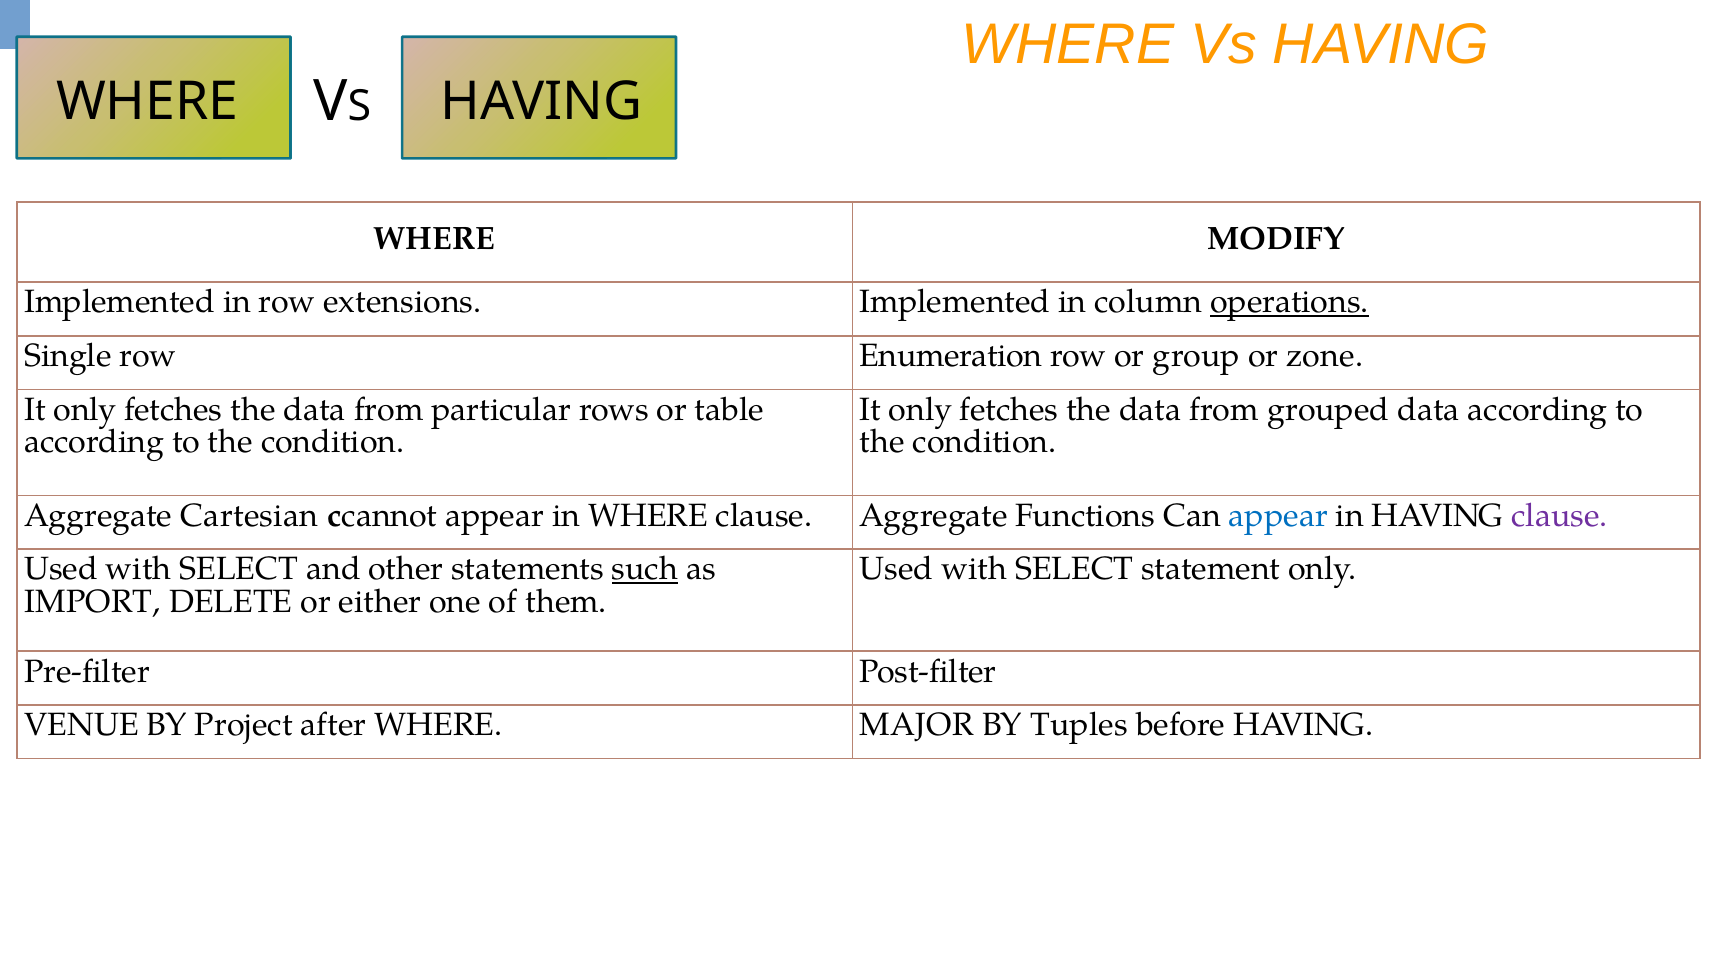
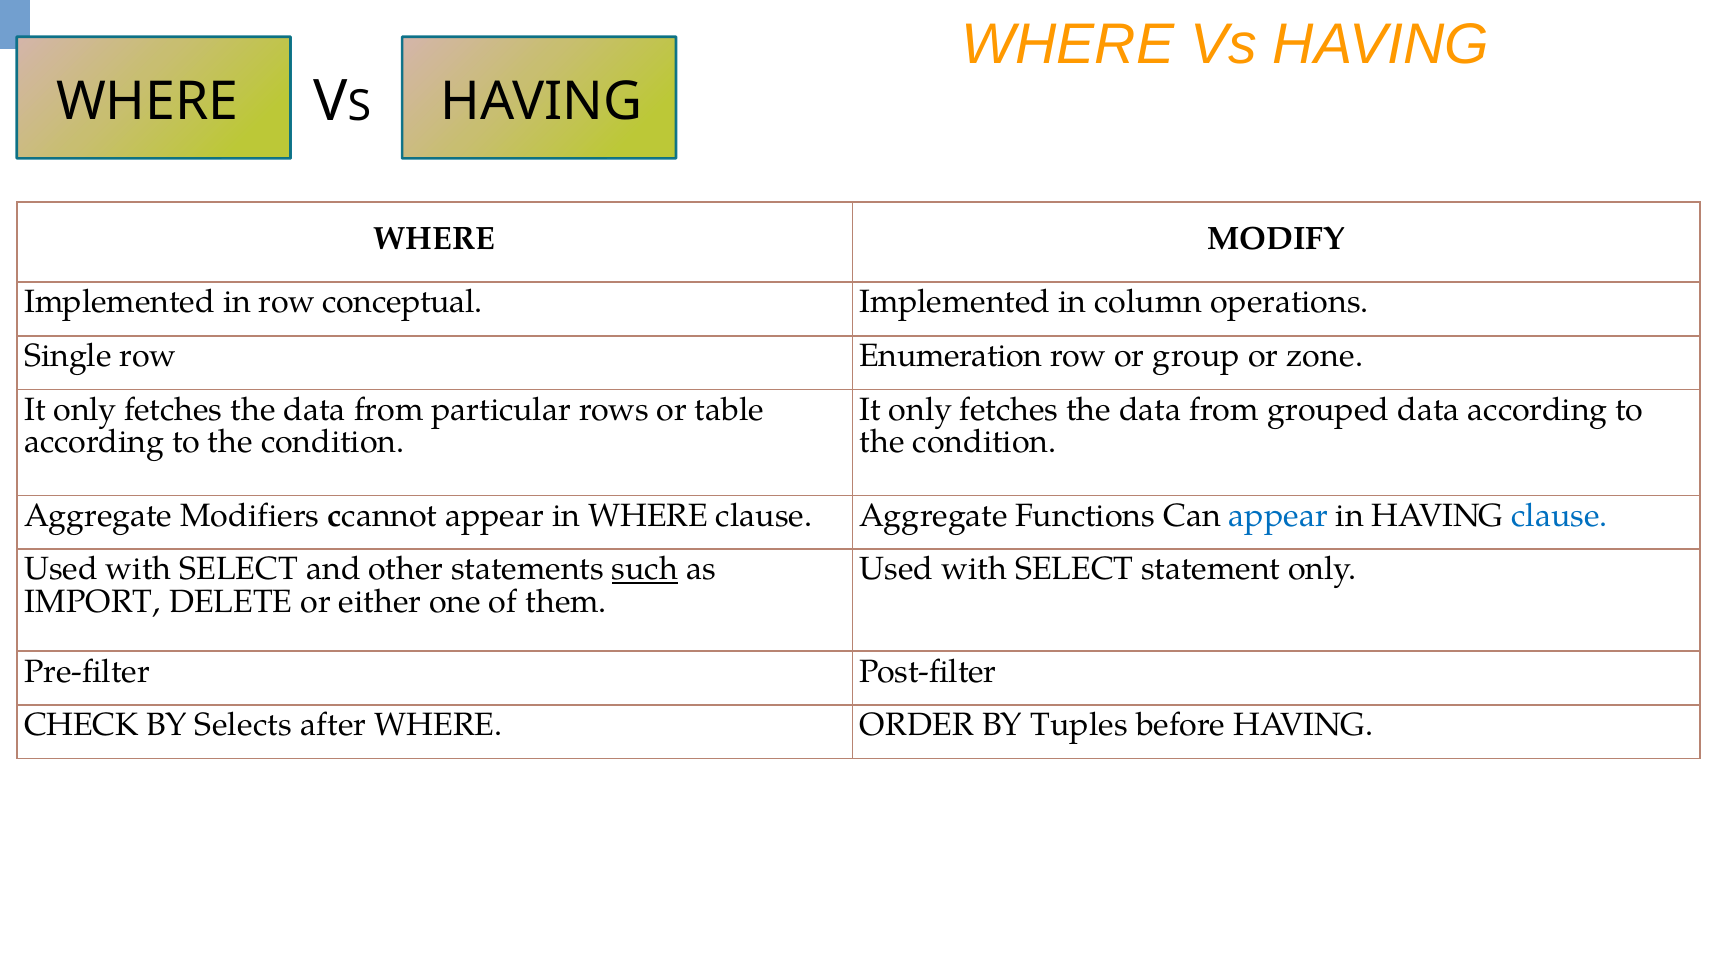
extensions: extensions -> conceptual
operations underline: present -> none
Cartesian: Cartesian -> Modifiers
clause at (1560, 515) colour: purple -> blue
VENUE: VENUE -> CHECK
Project: Project -> Selects
MAJOR: MAJOR -> ORDER
